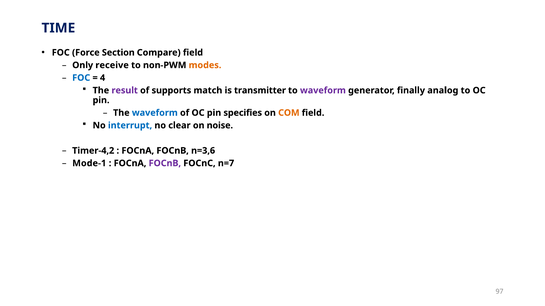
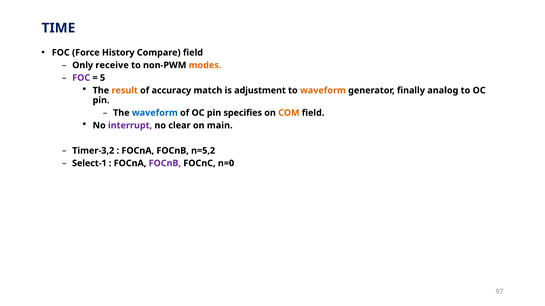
Section: Section -> History
FOC at (81, 78) colour: blue -> purple
4: 4 -> 5
result colour: purple -> orange
supports: supports -> accuracy
transmitter: transmitter -> adjustment
waveform at (323, 91) colour: purple -> orange
interrupt colour: blue -> purple
noise: noise -> main
Timer-4,2: Timer-4,2 -> Timer-3,2
n=3,6: n=3,6 -> n=5,2
Mode-1: Mode-1 -> Select-1
n=7: n=7 -> n=0
